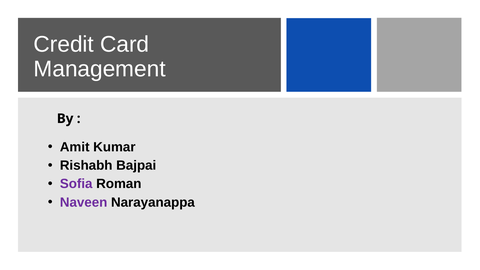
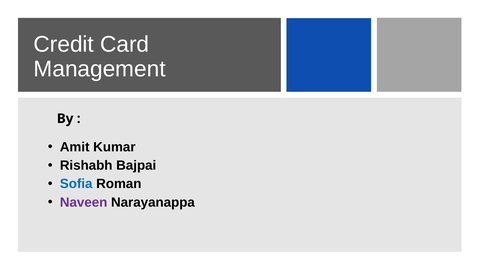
Sofia colour: purple -> blue
